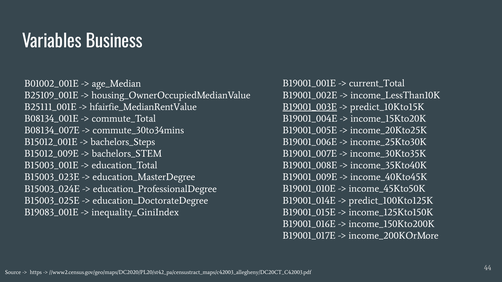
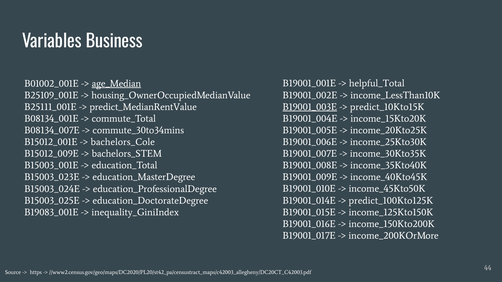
age_Median underline: none -> present
current_Total: current_Total -> helpful_Total
hfairfie_MedianRentValue: hfairfie_MedianRentValue -> predict_MedianRentValue
bachelors_Steps: bachelors_Steps -> bachelors_Cole
